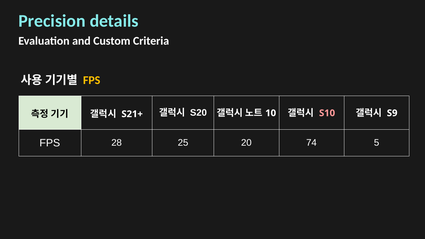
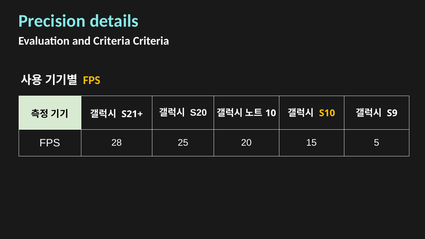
and Custom: Custom -> Criteria
S10 colour: pink -> yellow
74: 74 -> 15
